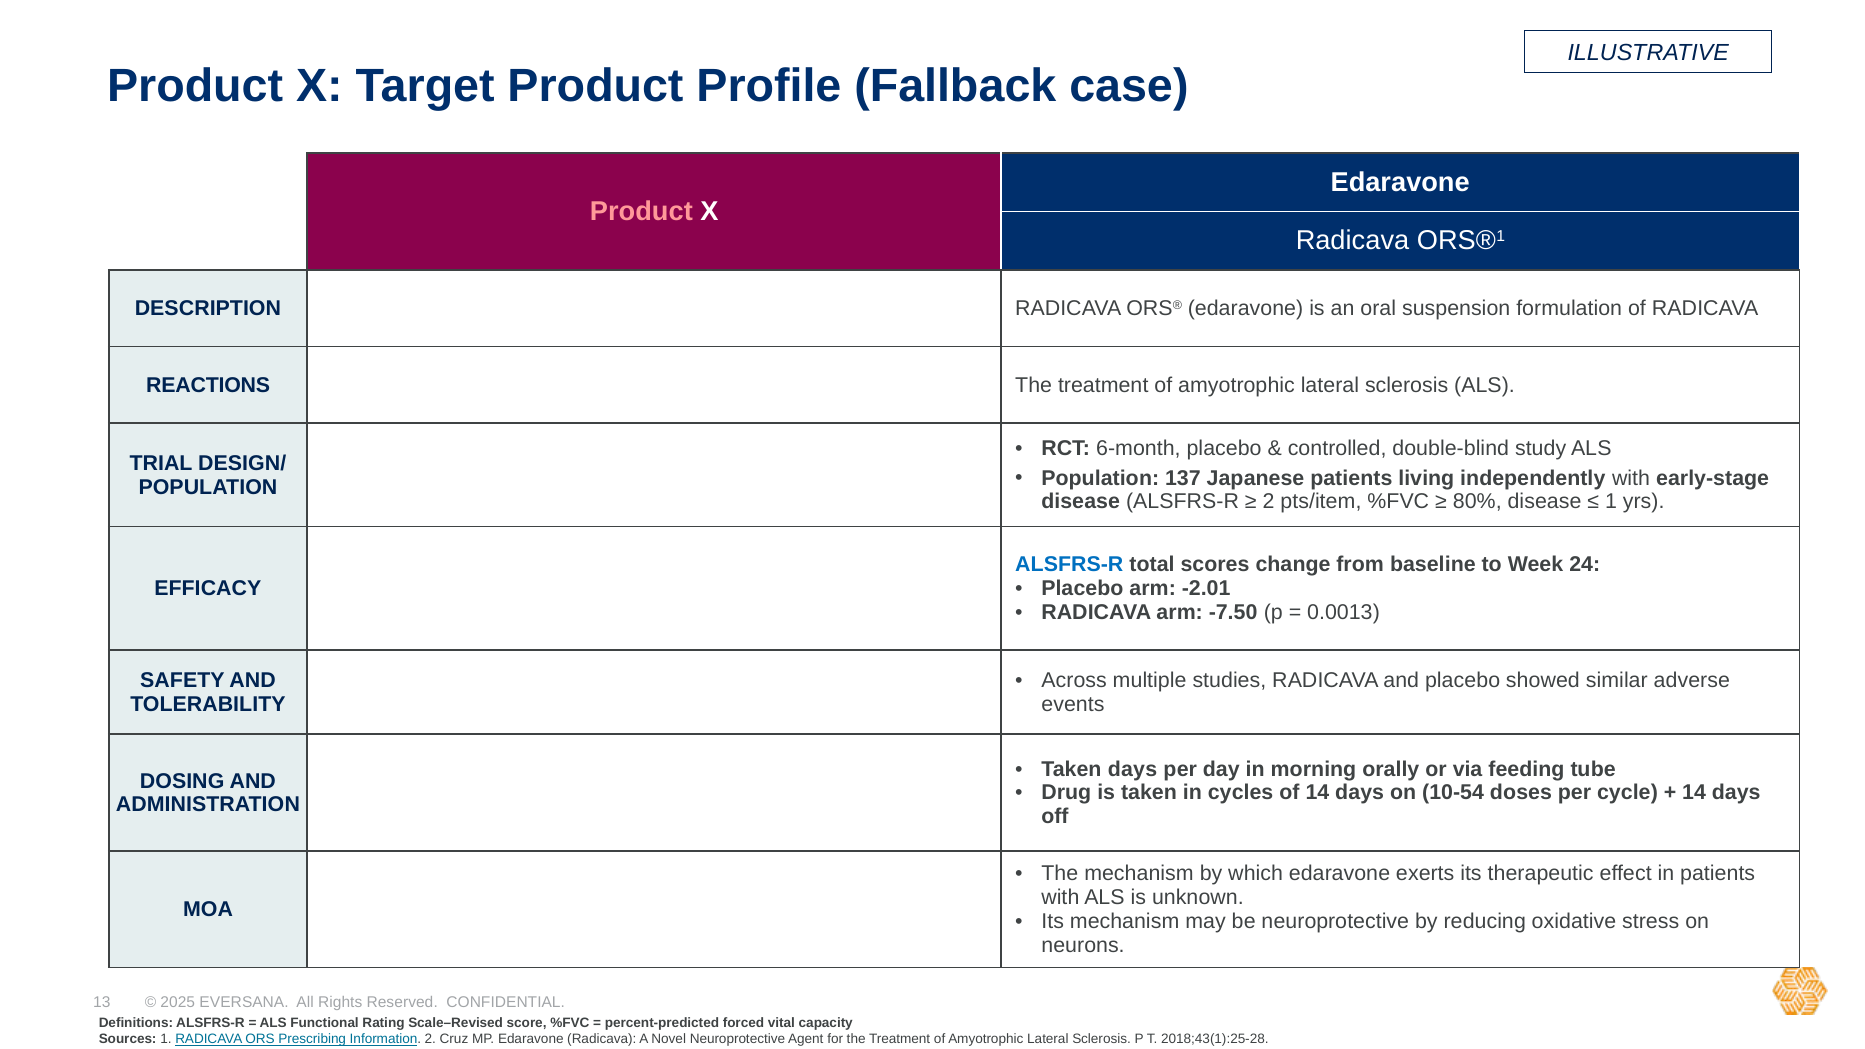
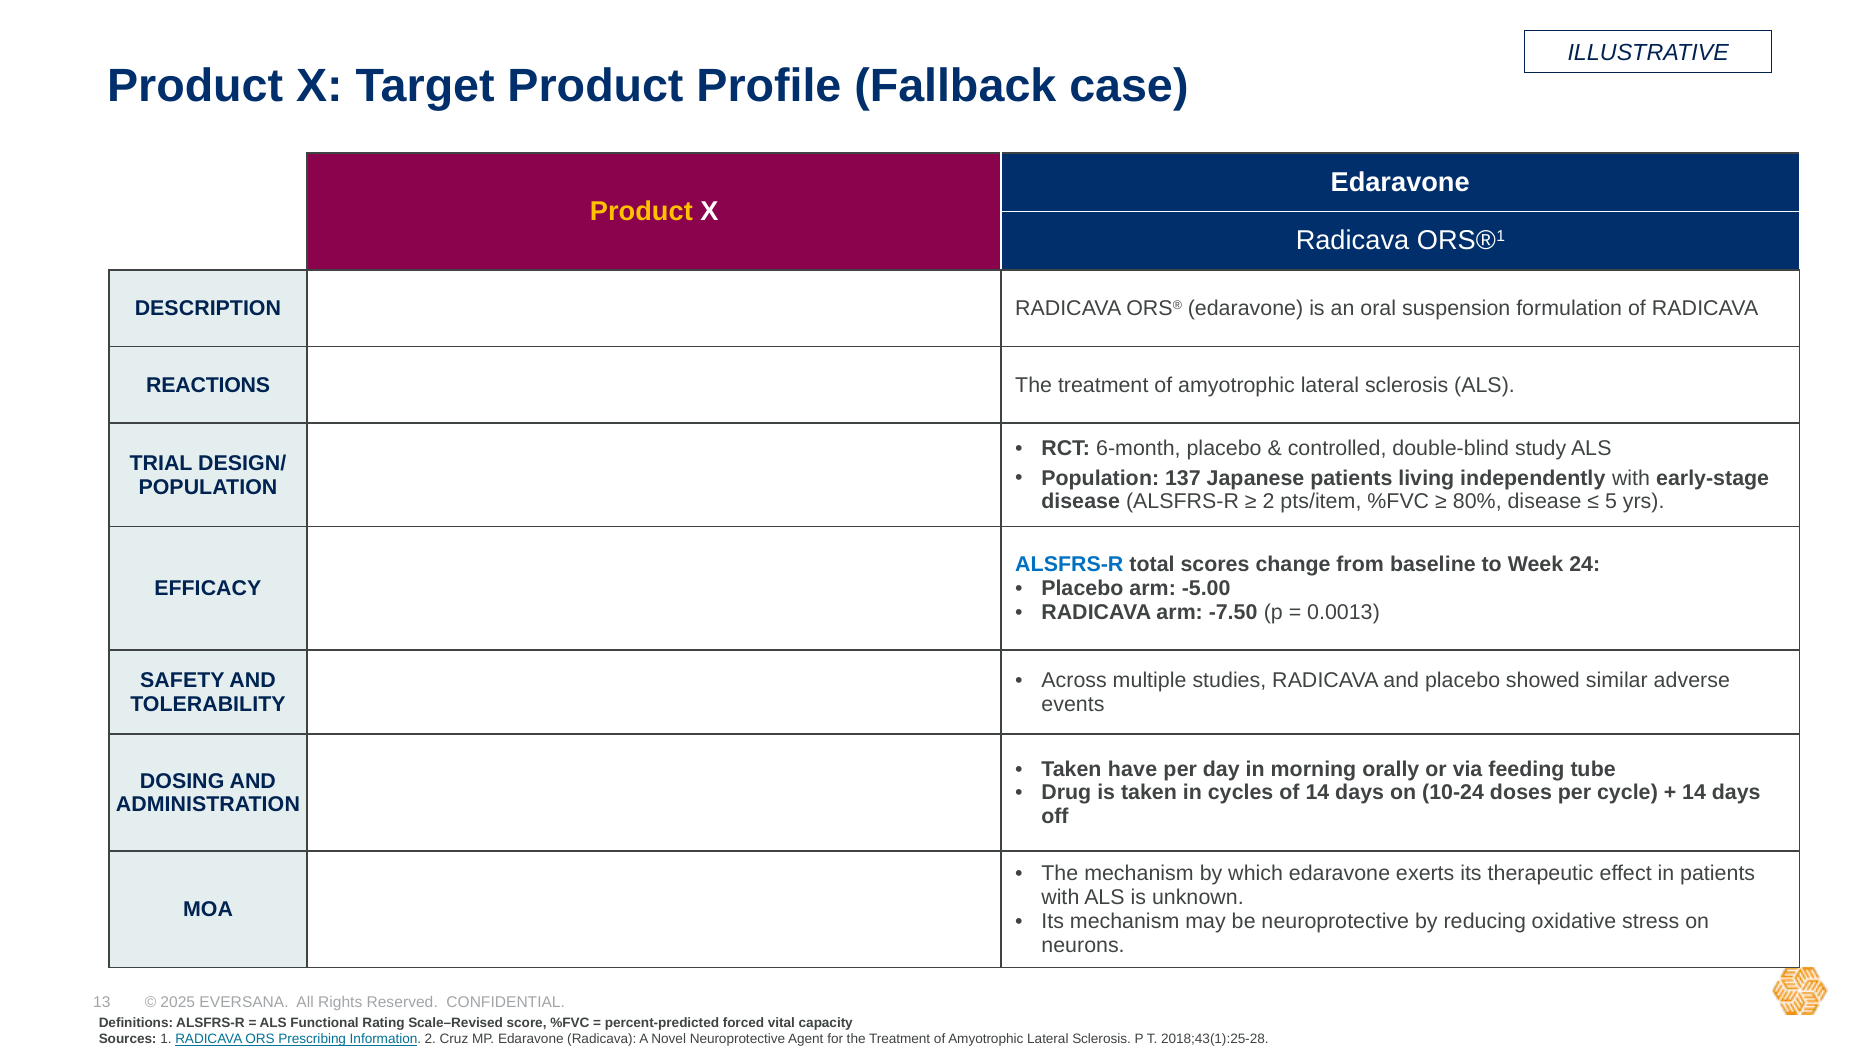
Product at (641, 212) colour: pink -> yellow
1 at (1611, 502): 1 -> 5
-2.01: -2.01 -> -5.00
Taken days: days -> have
10-54: 10-54 -> 10-24
